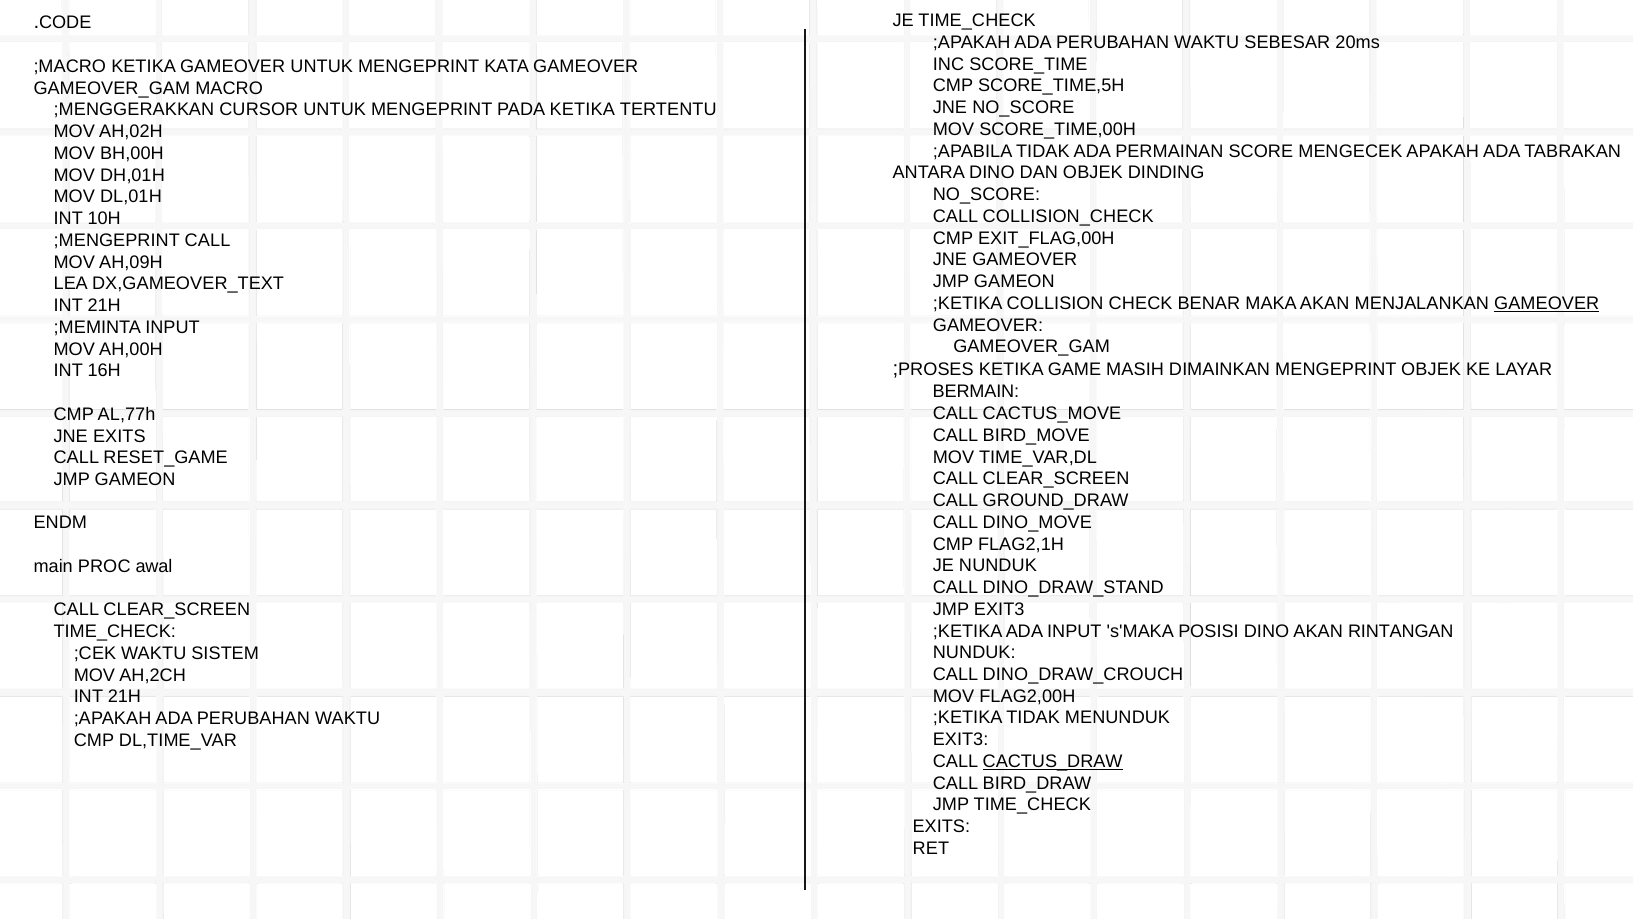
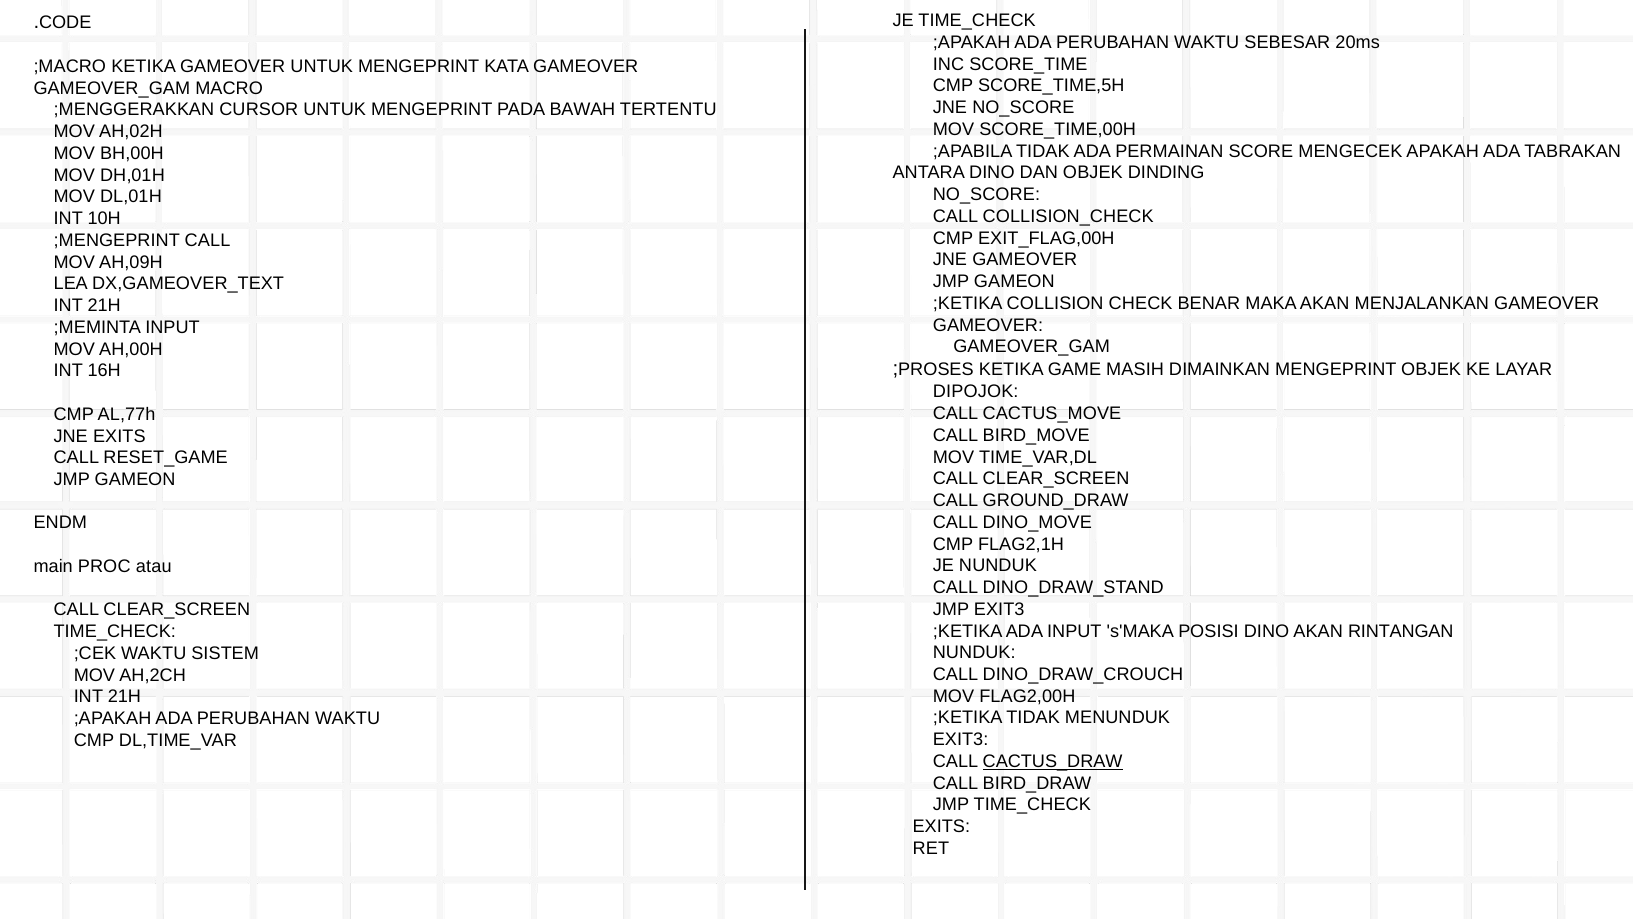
PADA KETIKA: KETIKA -> BAWAH
GAMEOVER at (1547, 303) underline: present -> none
BERMAIN: BERMAIN -> DIPOJOK
awal: awal -> atau
